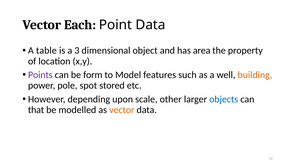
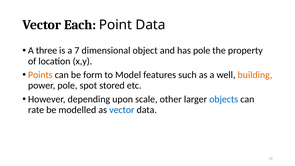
table: table -> three
3: 3 -> 7
has area: area -> pole
Points colour: purple -> orange
that: that -> rate
vector at (122, 110) colour: orange -> blue
